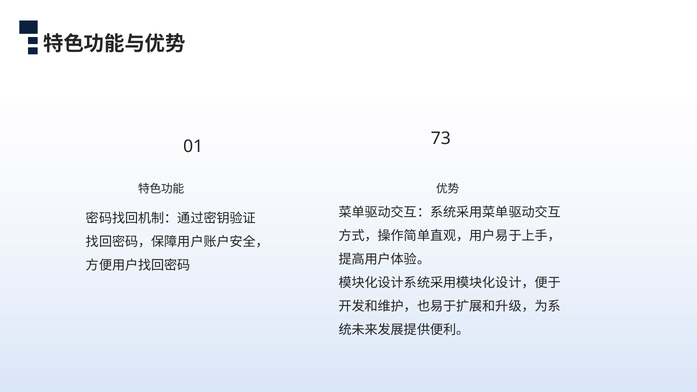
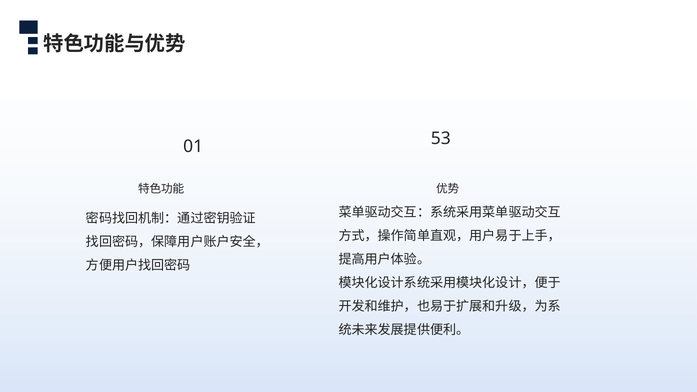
73: 73 -> 53
